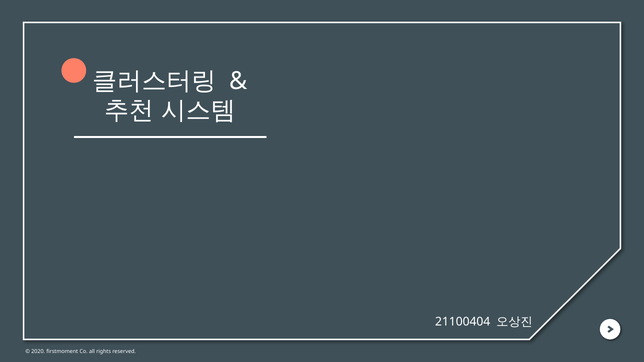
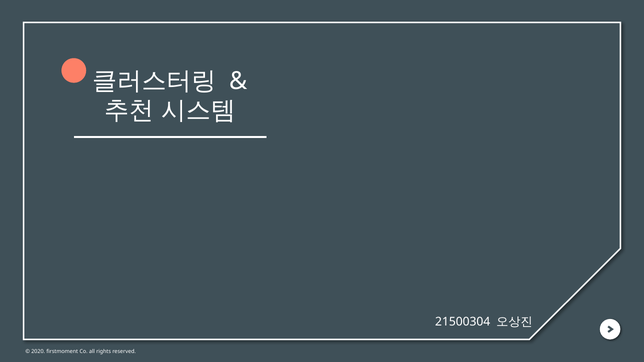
21100404: 21100404 -> 21500304
